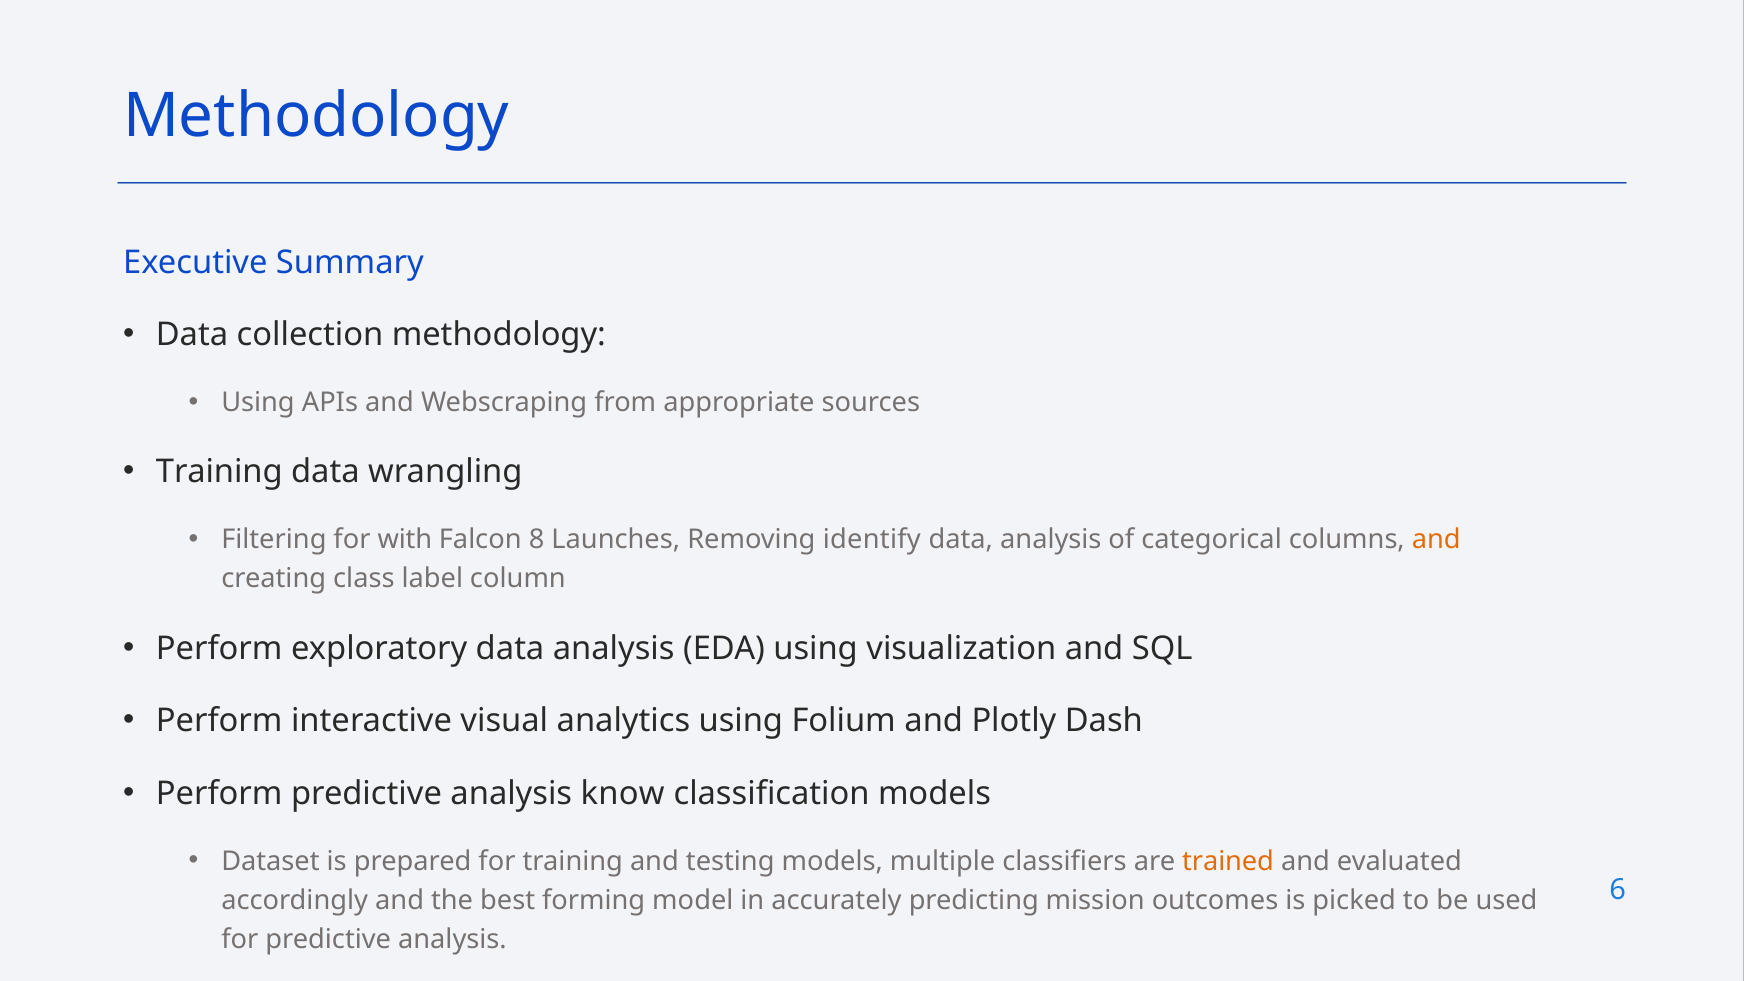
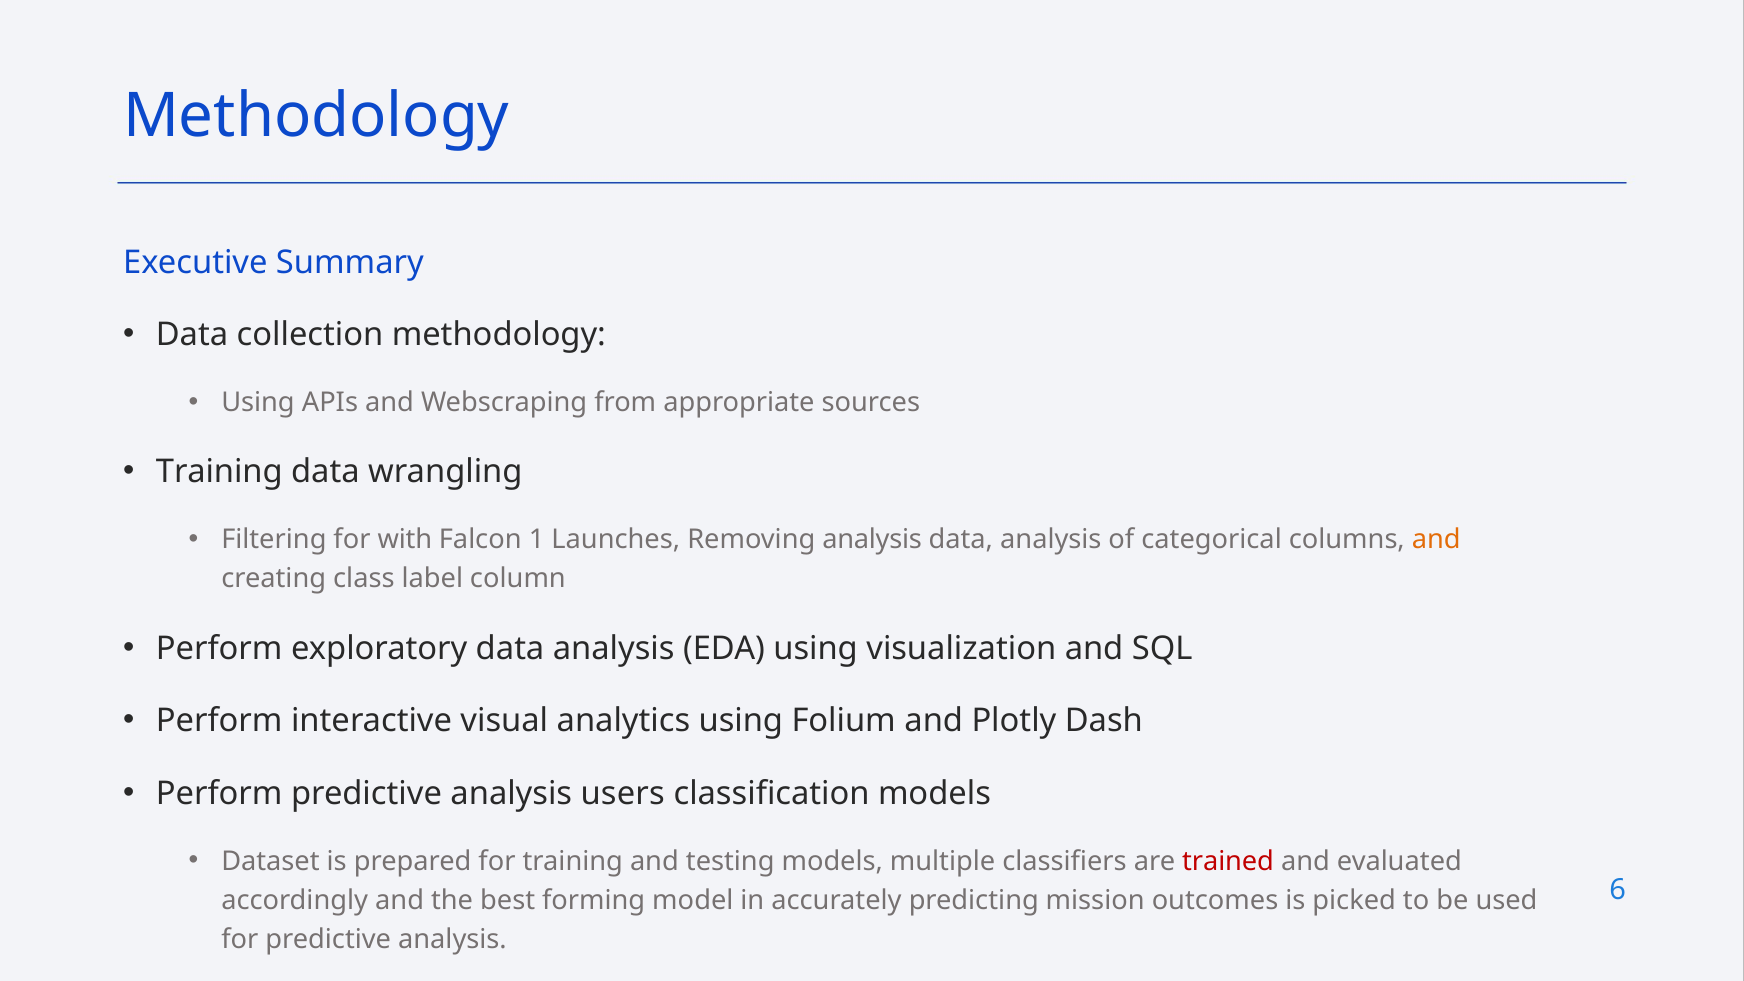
8: 8 -> 1
Removing identify: identify -> analysis
know: know -> users
trained colour: orange -> red
